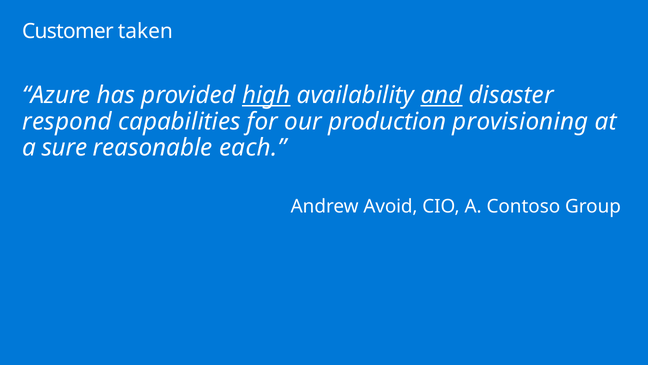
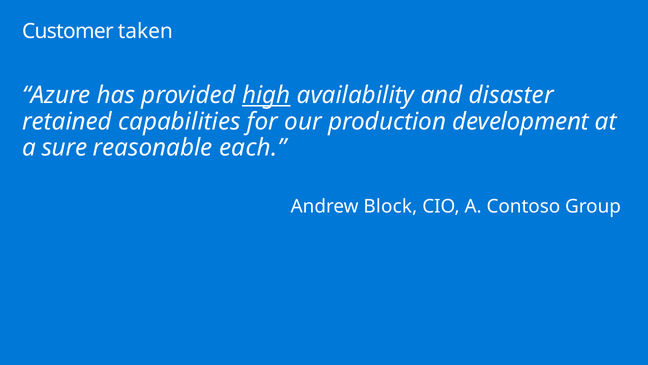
and underline: present -> none
respond: respond -> retained
provisioning: provisioning -> development
Avoid: Avoid -> Block
